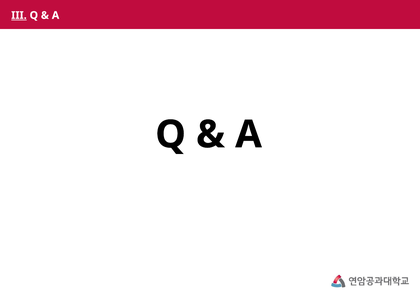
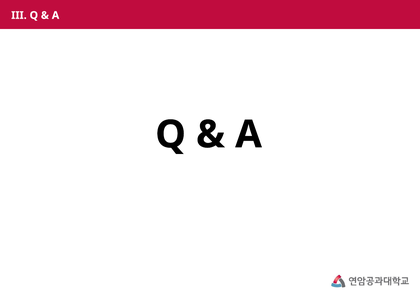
III underline: present -> none
